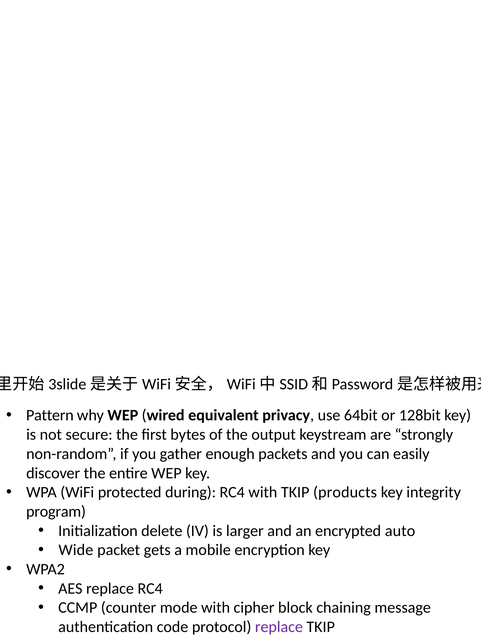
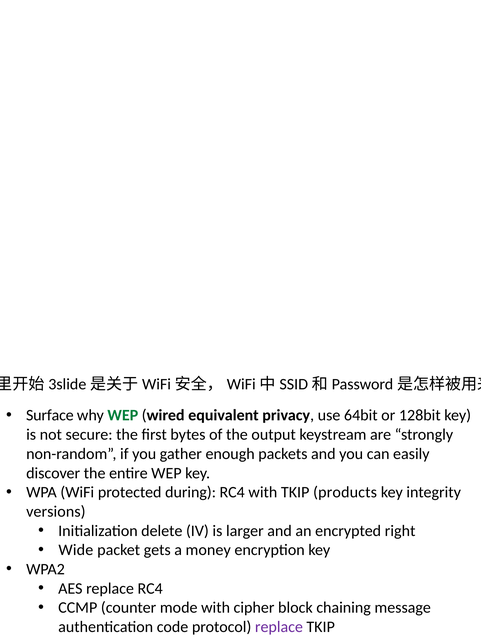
Pattern: Pattern -> Surface
WEP at (123, 416) colour: black -> green
program: program -> versions
auto: auto -> right
mobile: mobile -> money
